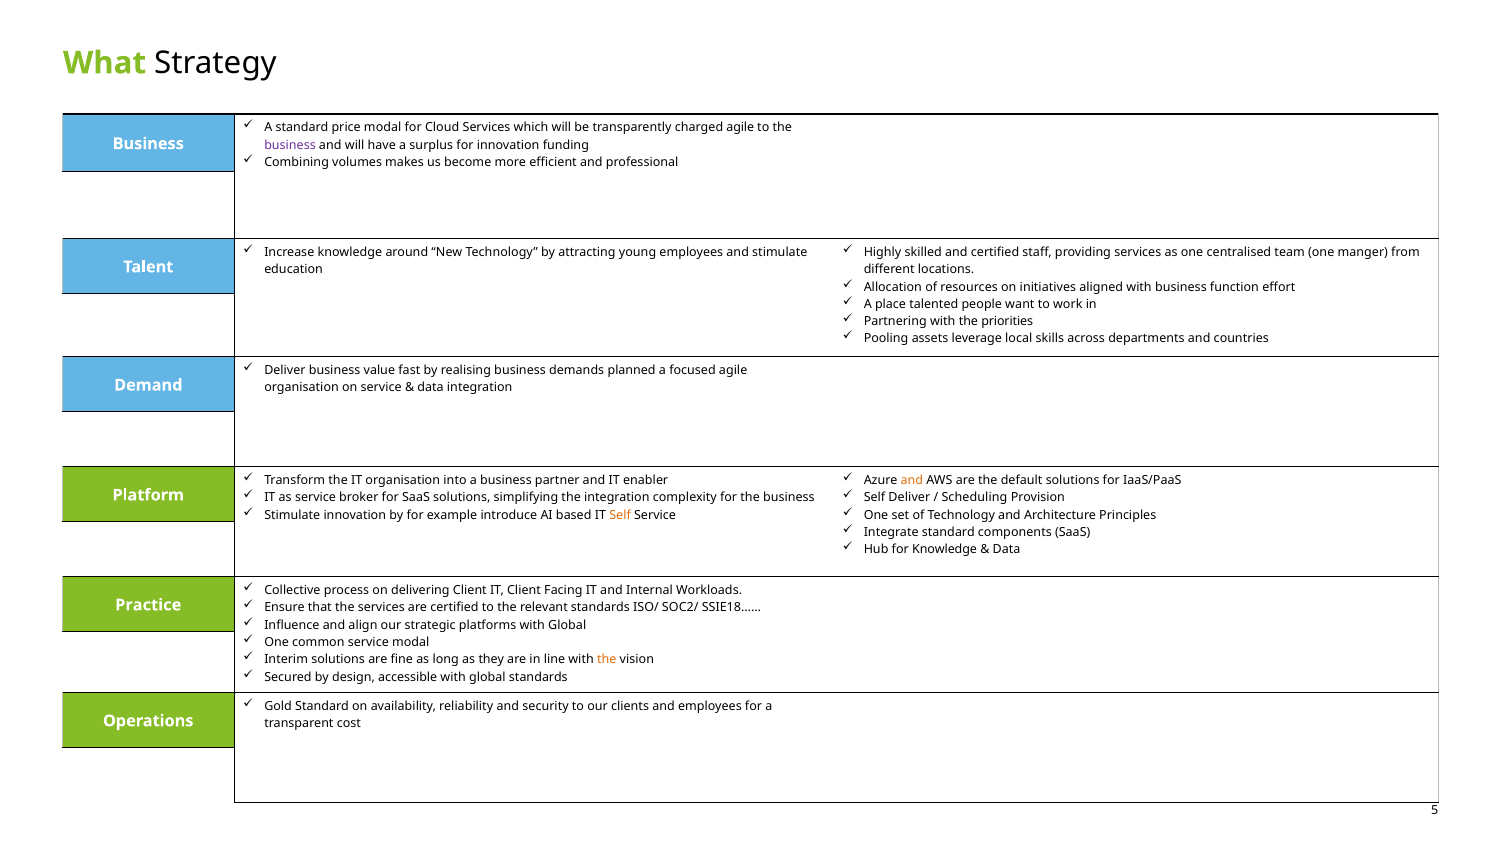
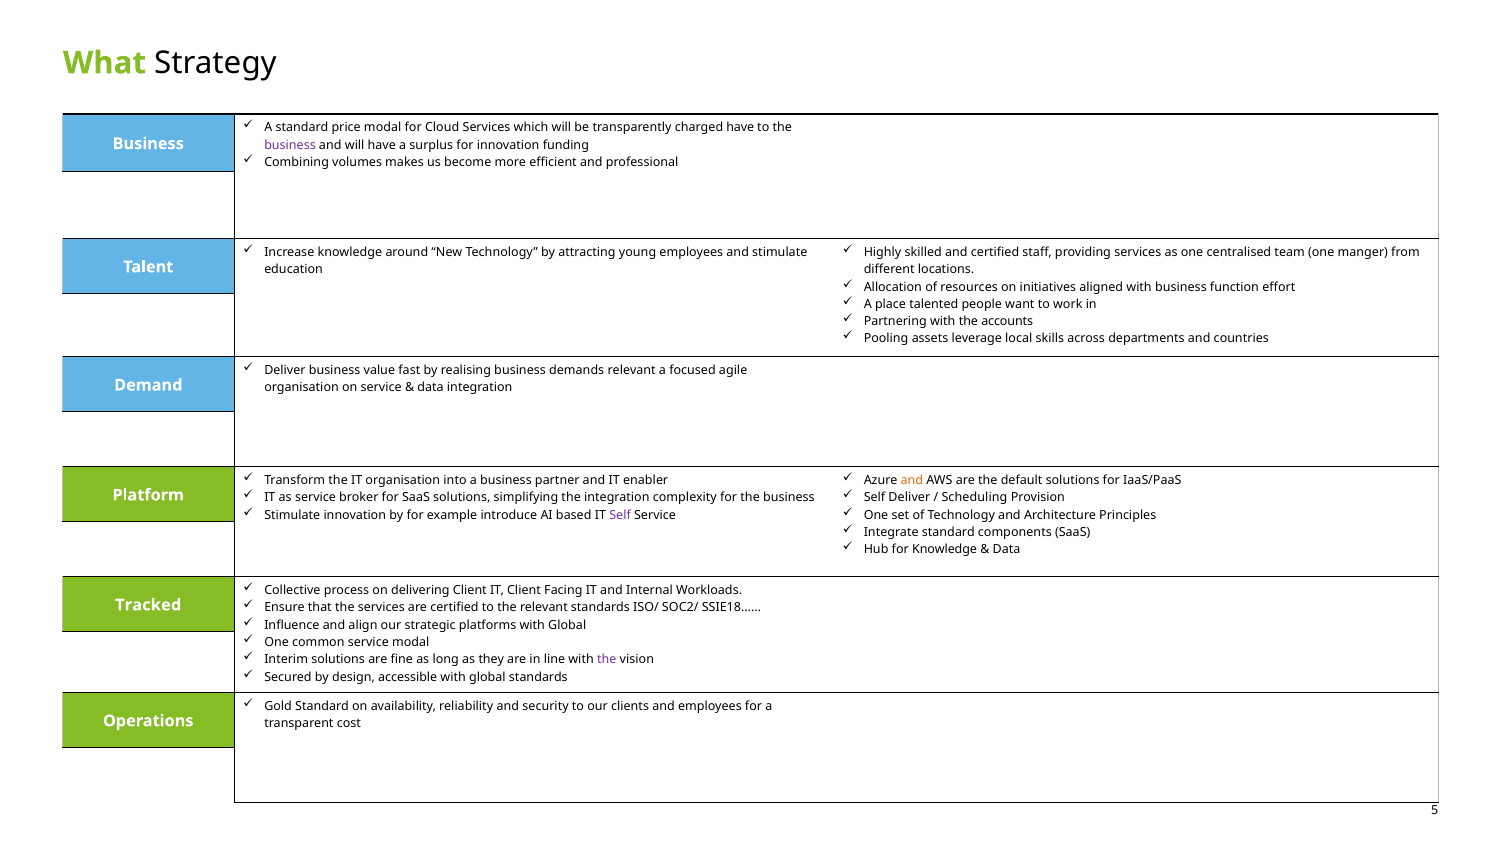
charged agile: agile -> have
priorities: priorities -> accounts
demands planned: planned -> relevant
Self at (620, 515) colour: orange -> purple
Practice: Practice -> Tracked
the at (607, 659) colour: orange -> purple
